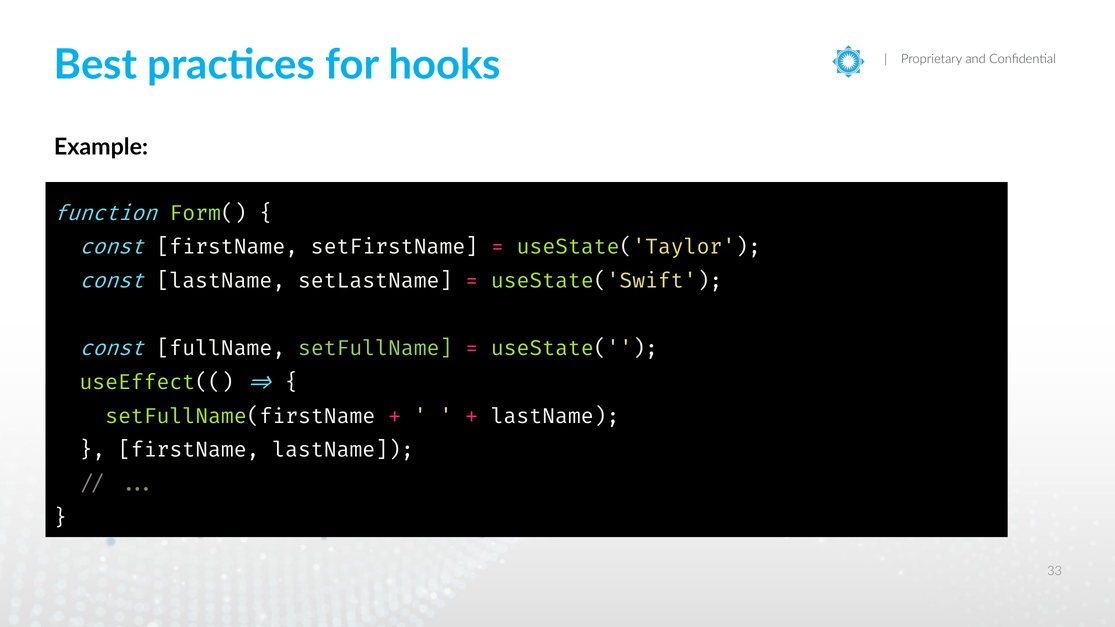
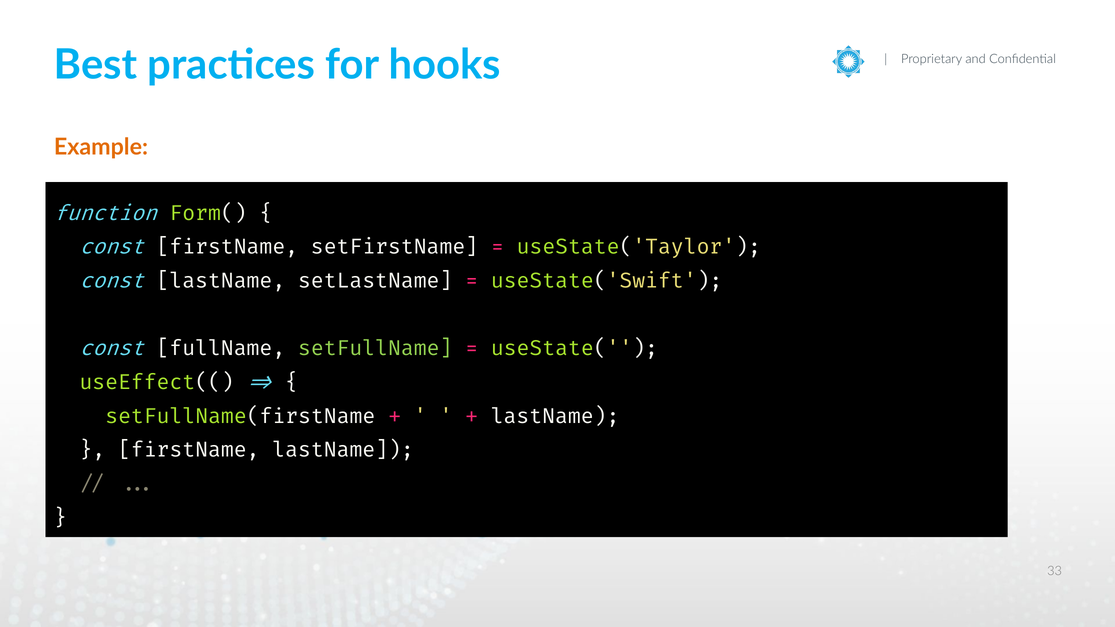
Example colour: black -> orange
